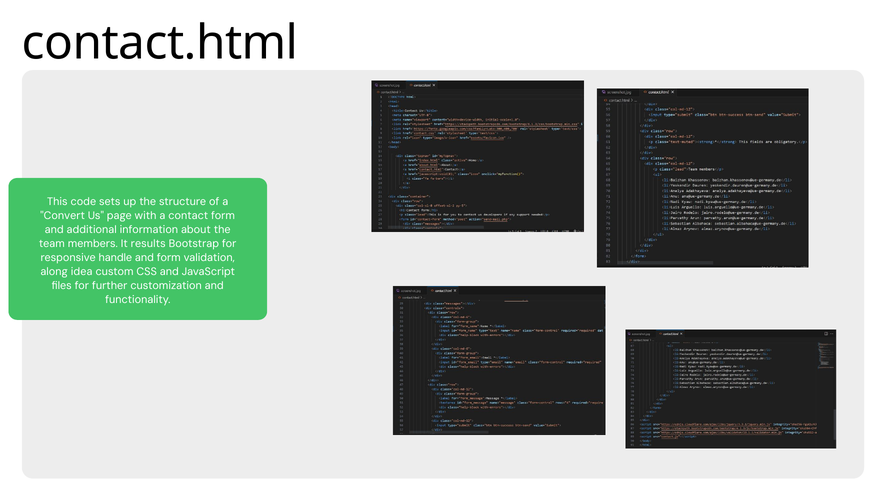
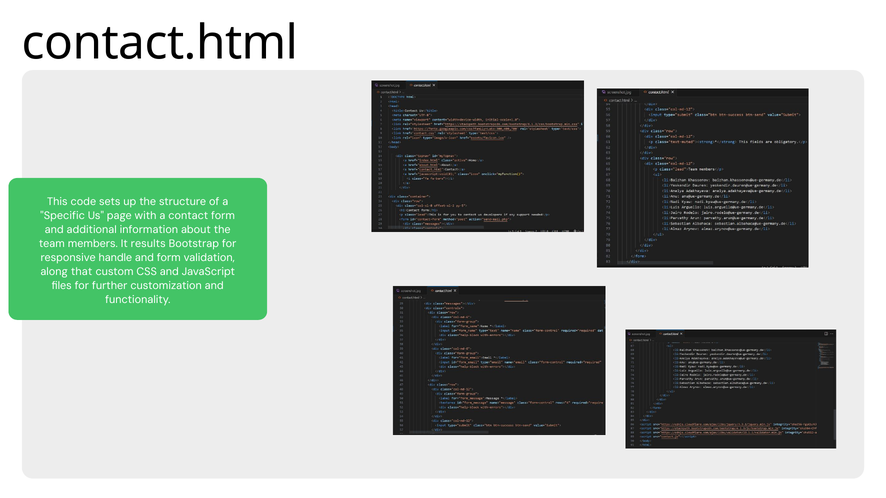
Convert: Convert -> Specific
idea: idea -> that
